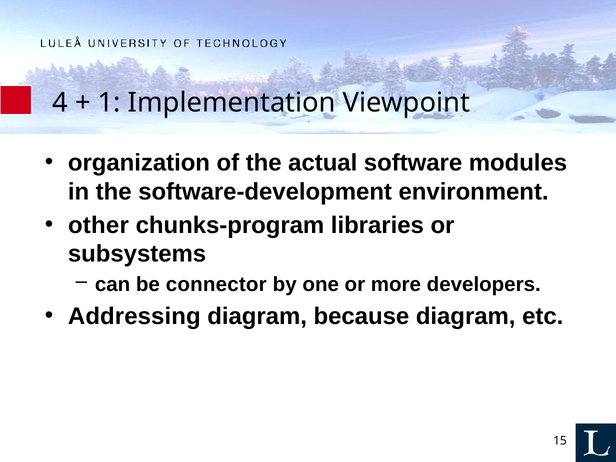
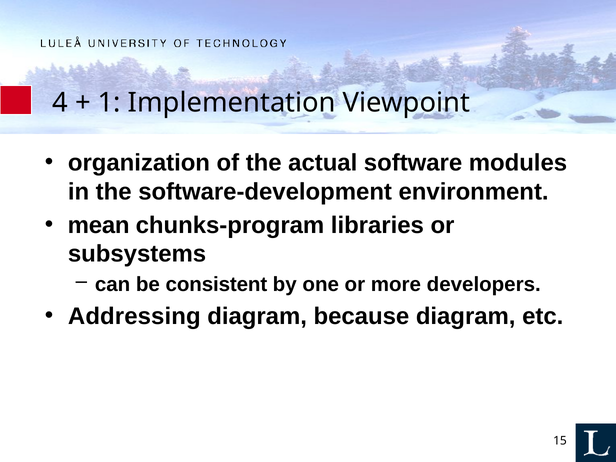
other: other -> mean
connector: connector -> consistent
